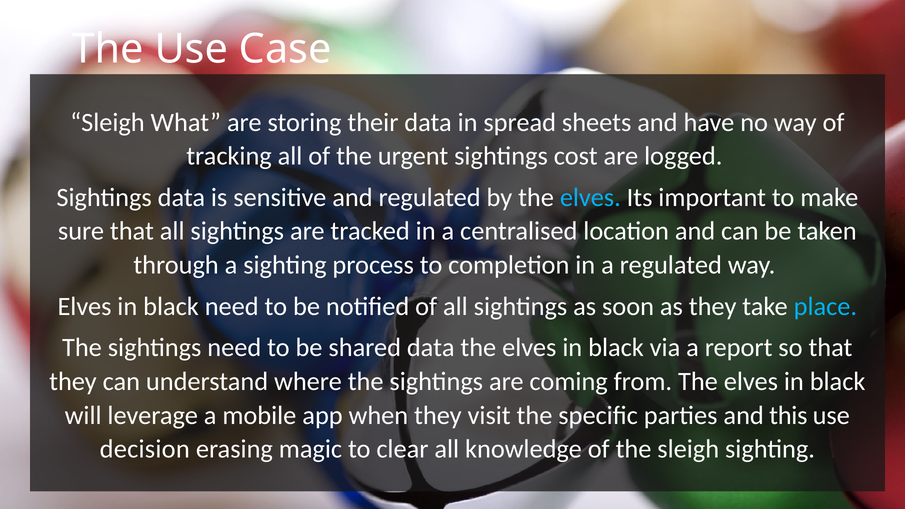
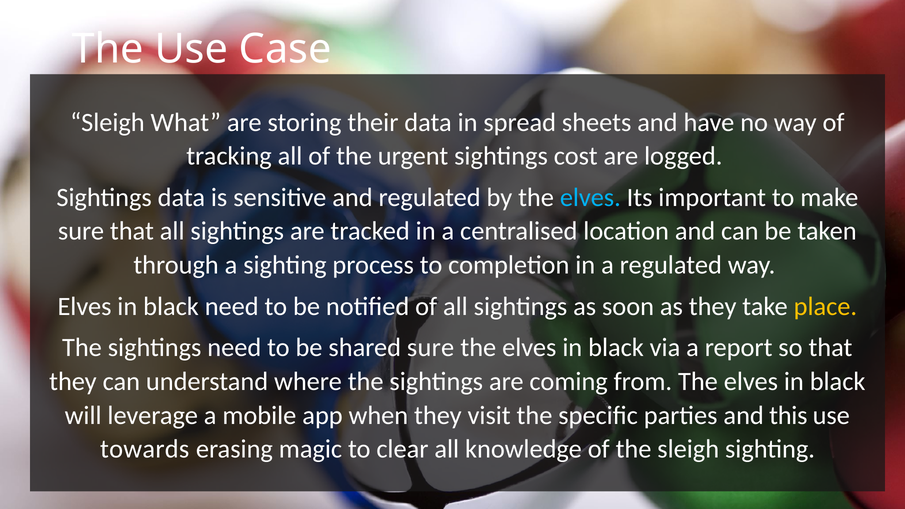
place colour: light blue -> yellow
shared data: data -> sure
decision: decision -> towards
